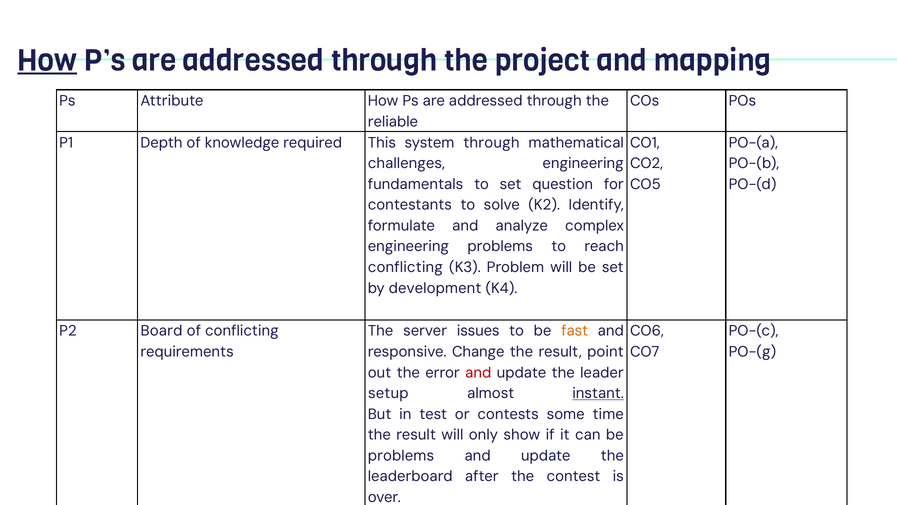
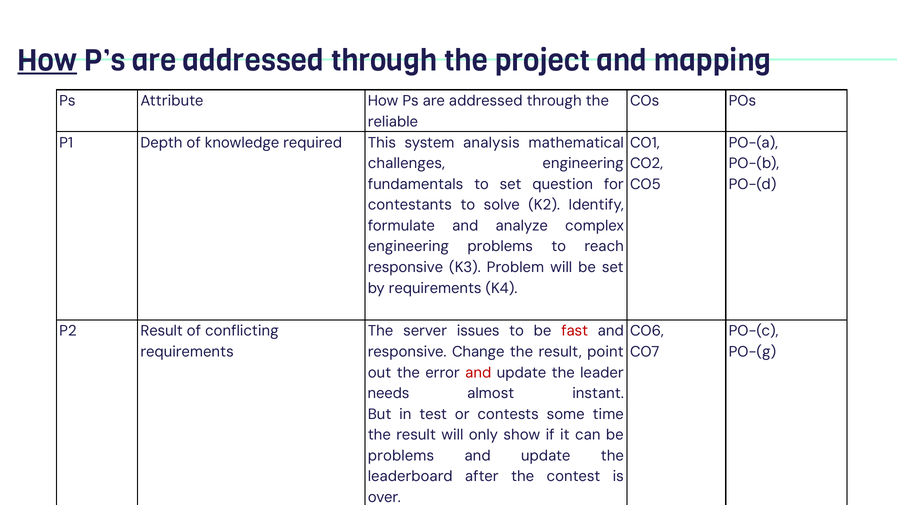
system through: through -> analysis
conflicting at (405, 267): conflicting -> responsive
by development: development -> requirements
P2 Board: Board -> Result
fast colour: orange -> red
setup: setup -> needs
instant underline: present -> none
